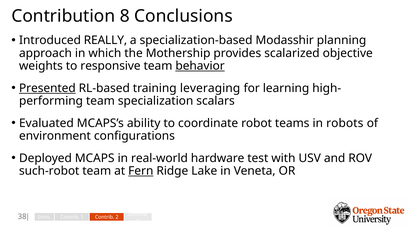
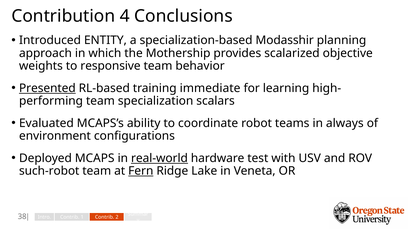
8: 8 -> 4
REALLY: REALLY -> ENTITY
behavior underline: present -> none
leveraging: leveraging -> immediate
robots: robots -> always
real-world underline: none -> present
